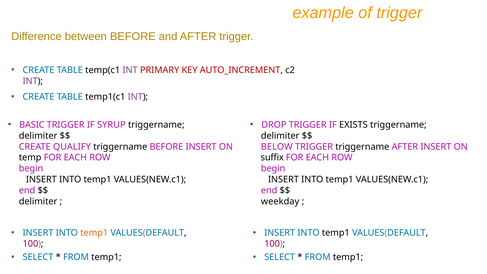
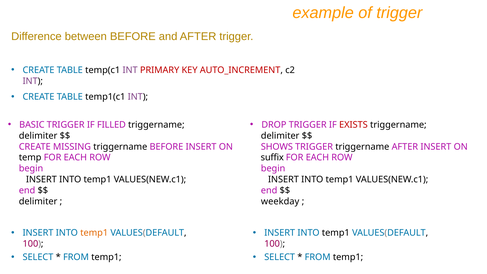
SYRUP: SYRUP -> FILLED
EXISTS colour: black -> red
QUALIFY: QUALIFY -> MISSING
BELOW: BELOW -> SHOWS
